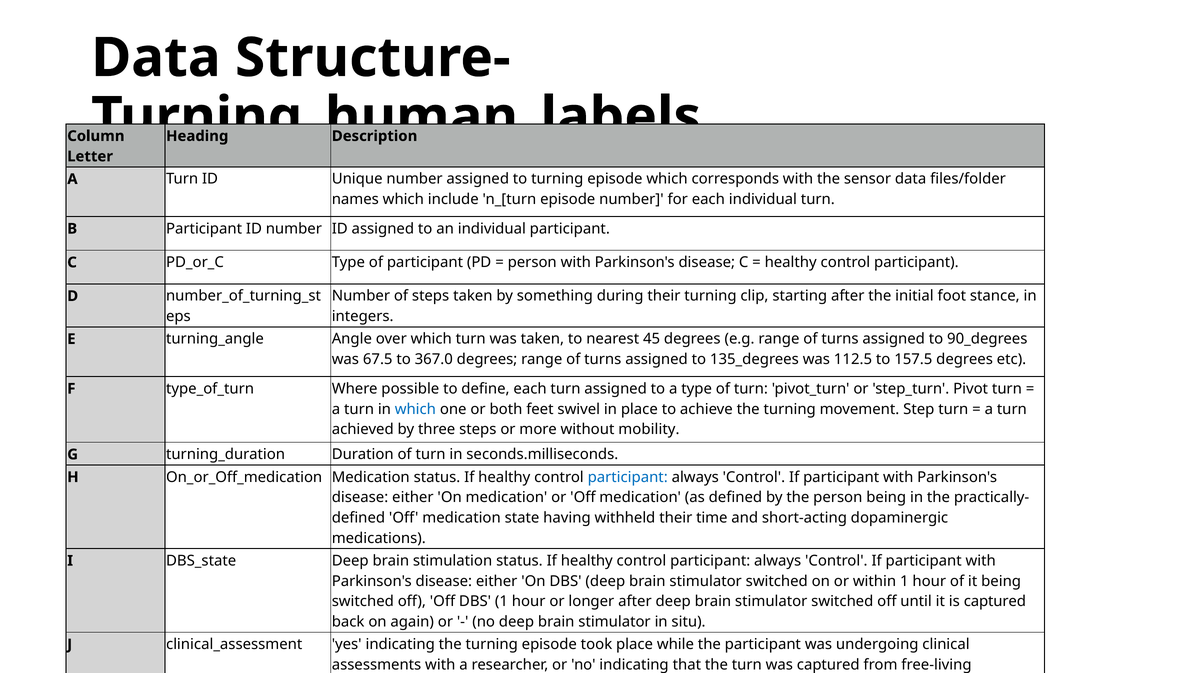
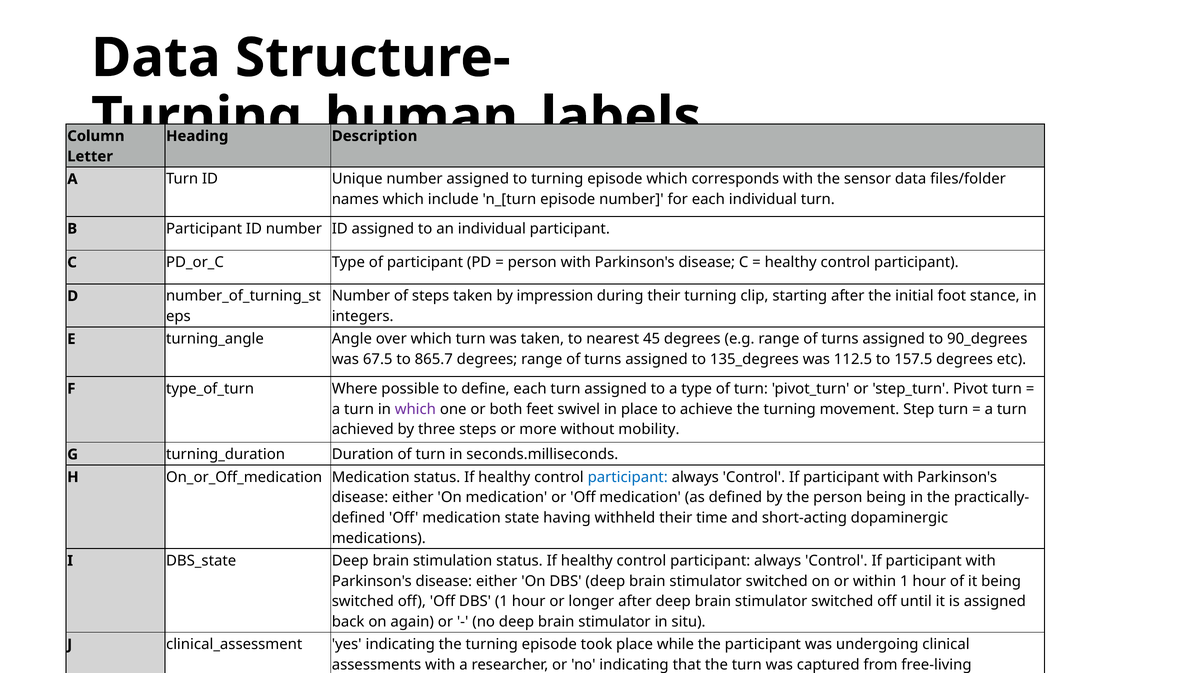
something: something -> impression
367.0: 367.0 -> 865.7
which at (415, 409) colour: blue -> purple
is captured: captured -> assigned
